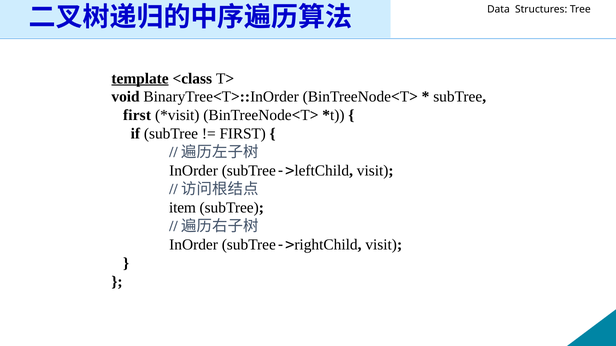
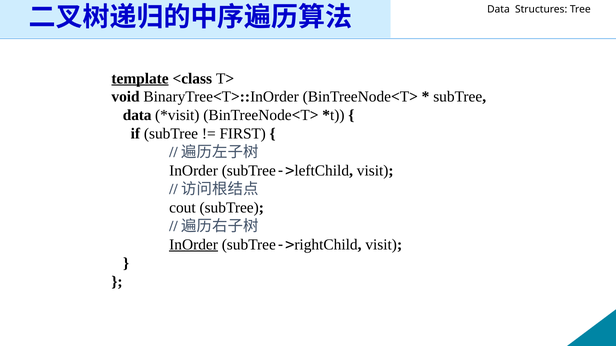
first at (137, 116): first -> data
item: item -> cout
InOrder at (194, 245) underline: none -> present
